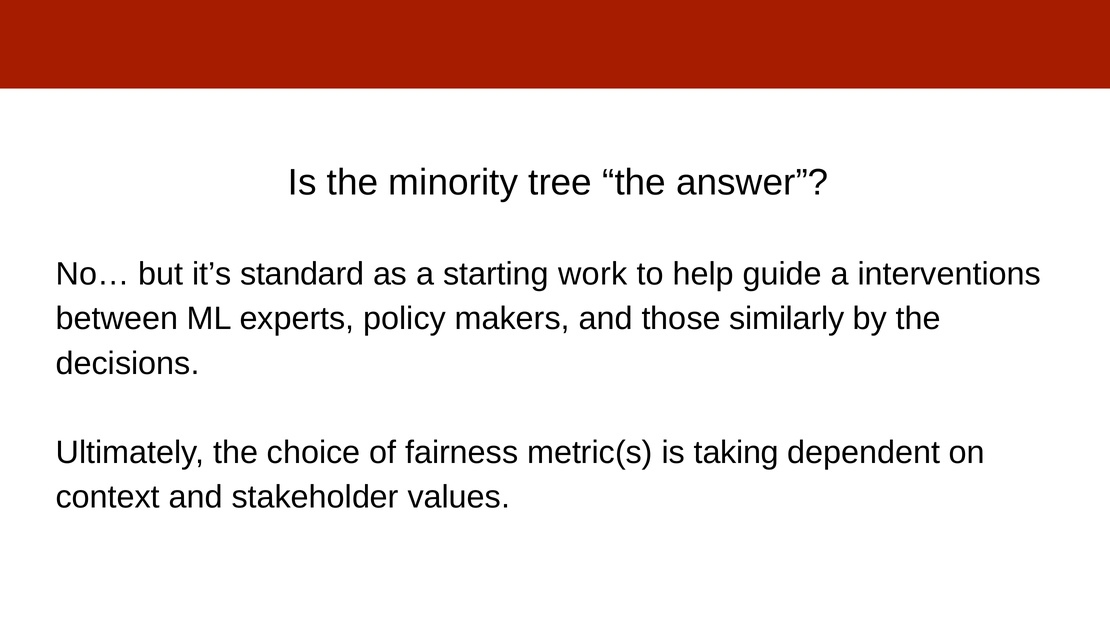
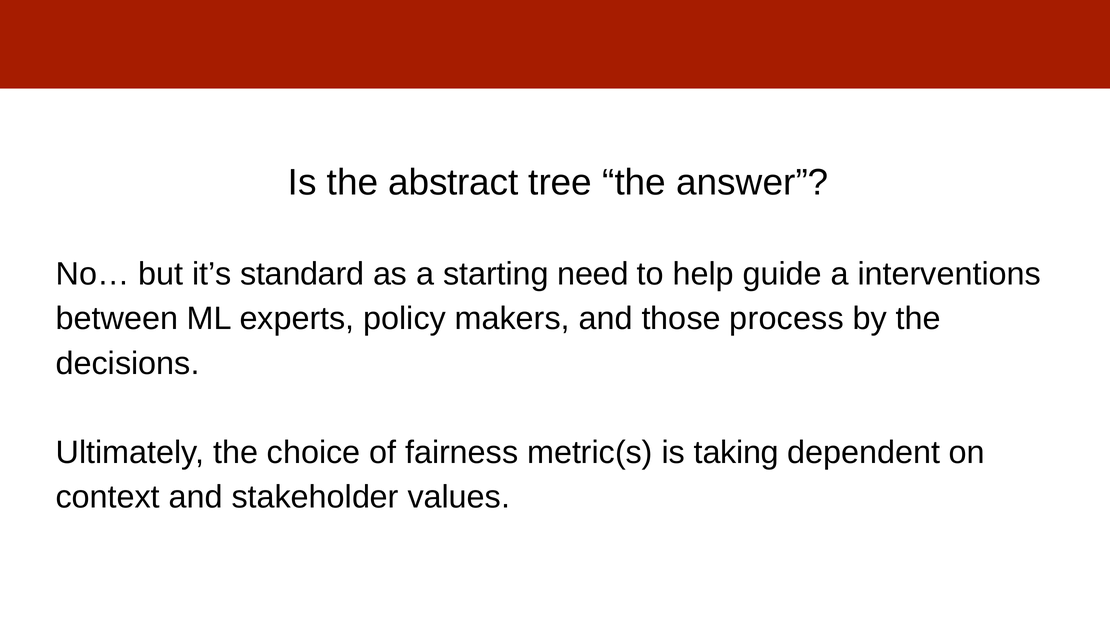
minority: minority -> abstract
work: work -> need
similarly: similarly -> process
